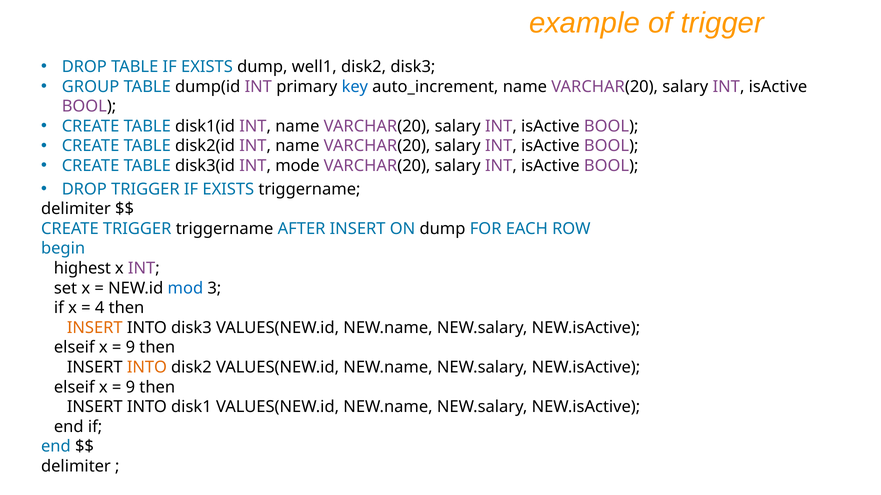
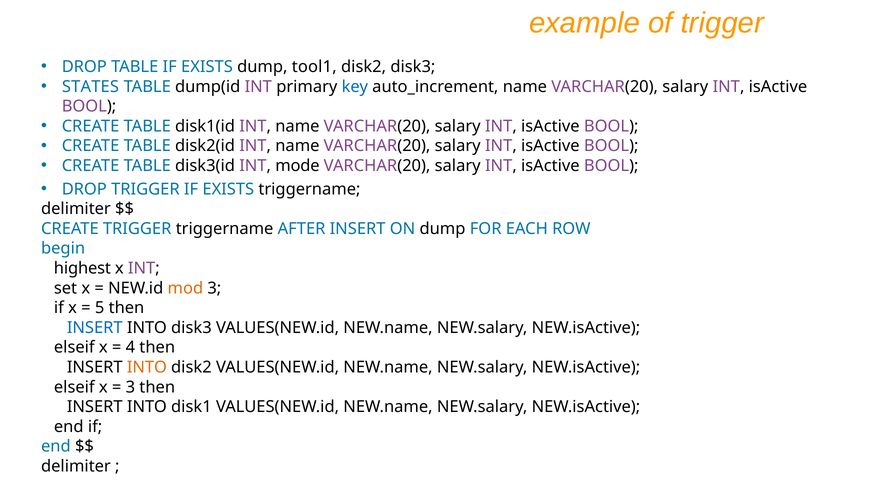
well1: well1 -> tool1
GROUP: GROUP -> STATES
mod colour: blue -> orange
4: 4 -> 5
INSERT at (95, 328) colour: orange -> blue
9 at (130, 348): 9 -> 4
9 at (130, 388): 9 -> 3
